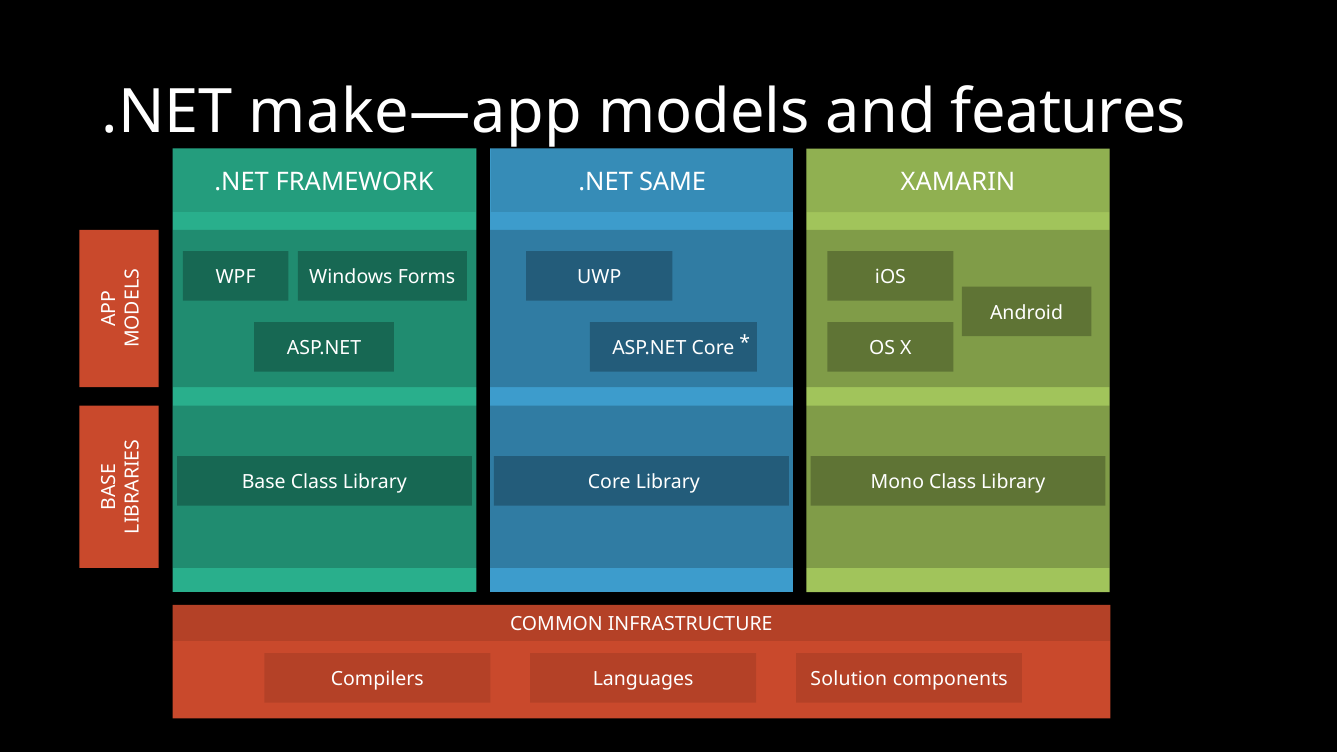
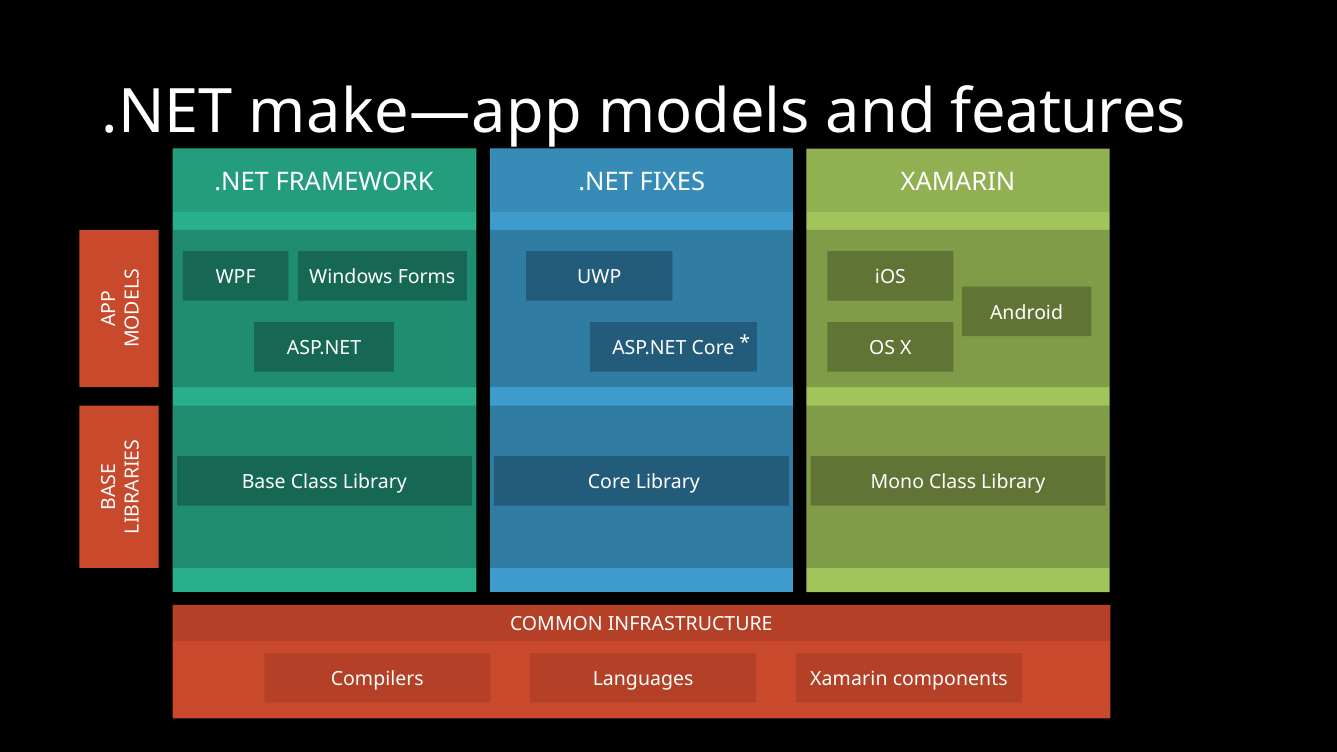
SAME: SAME -> FIXES
Languages Solution: Solution -> Xamarin
